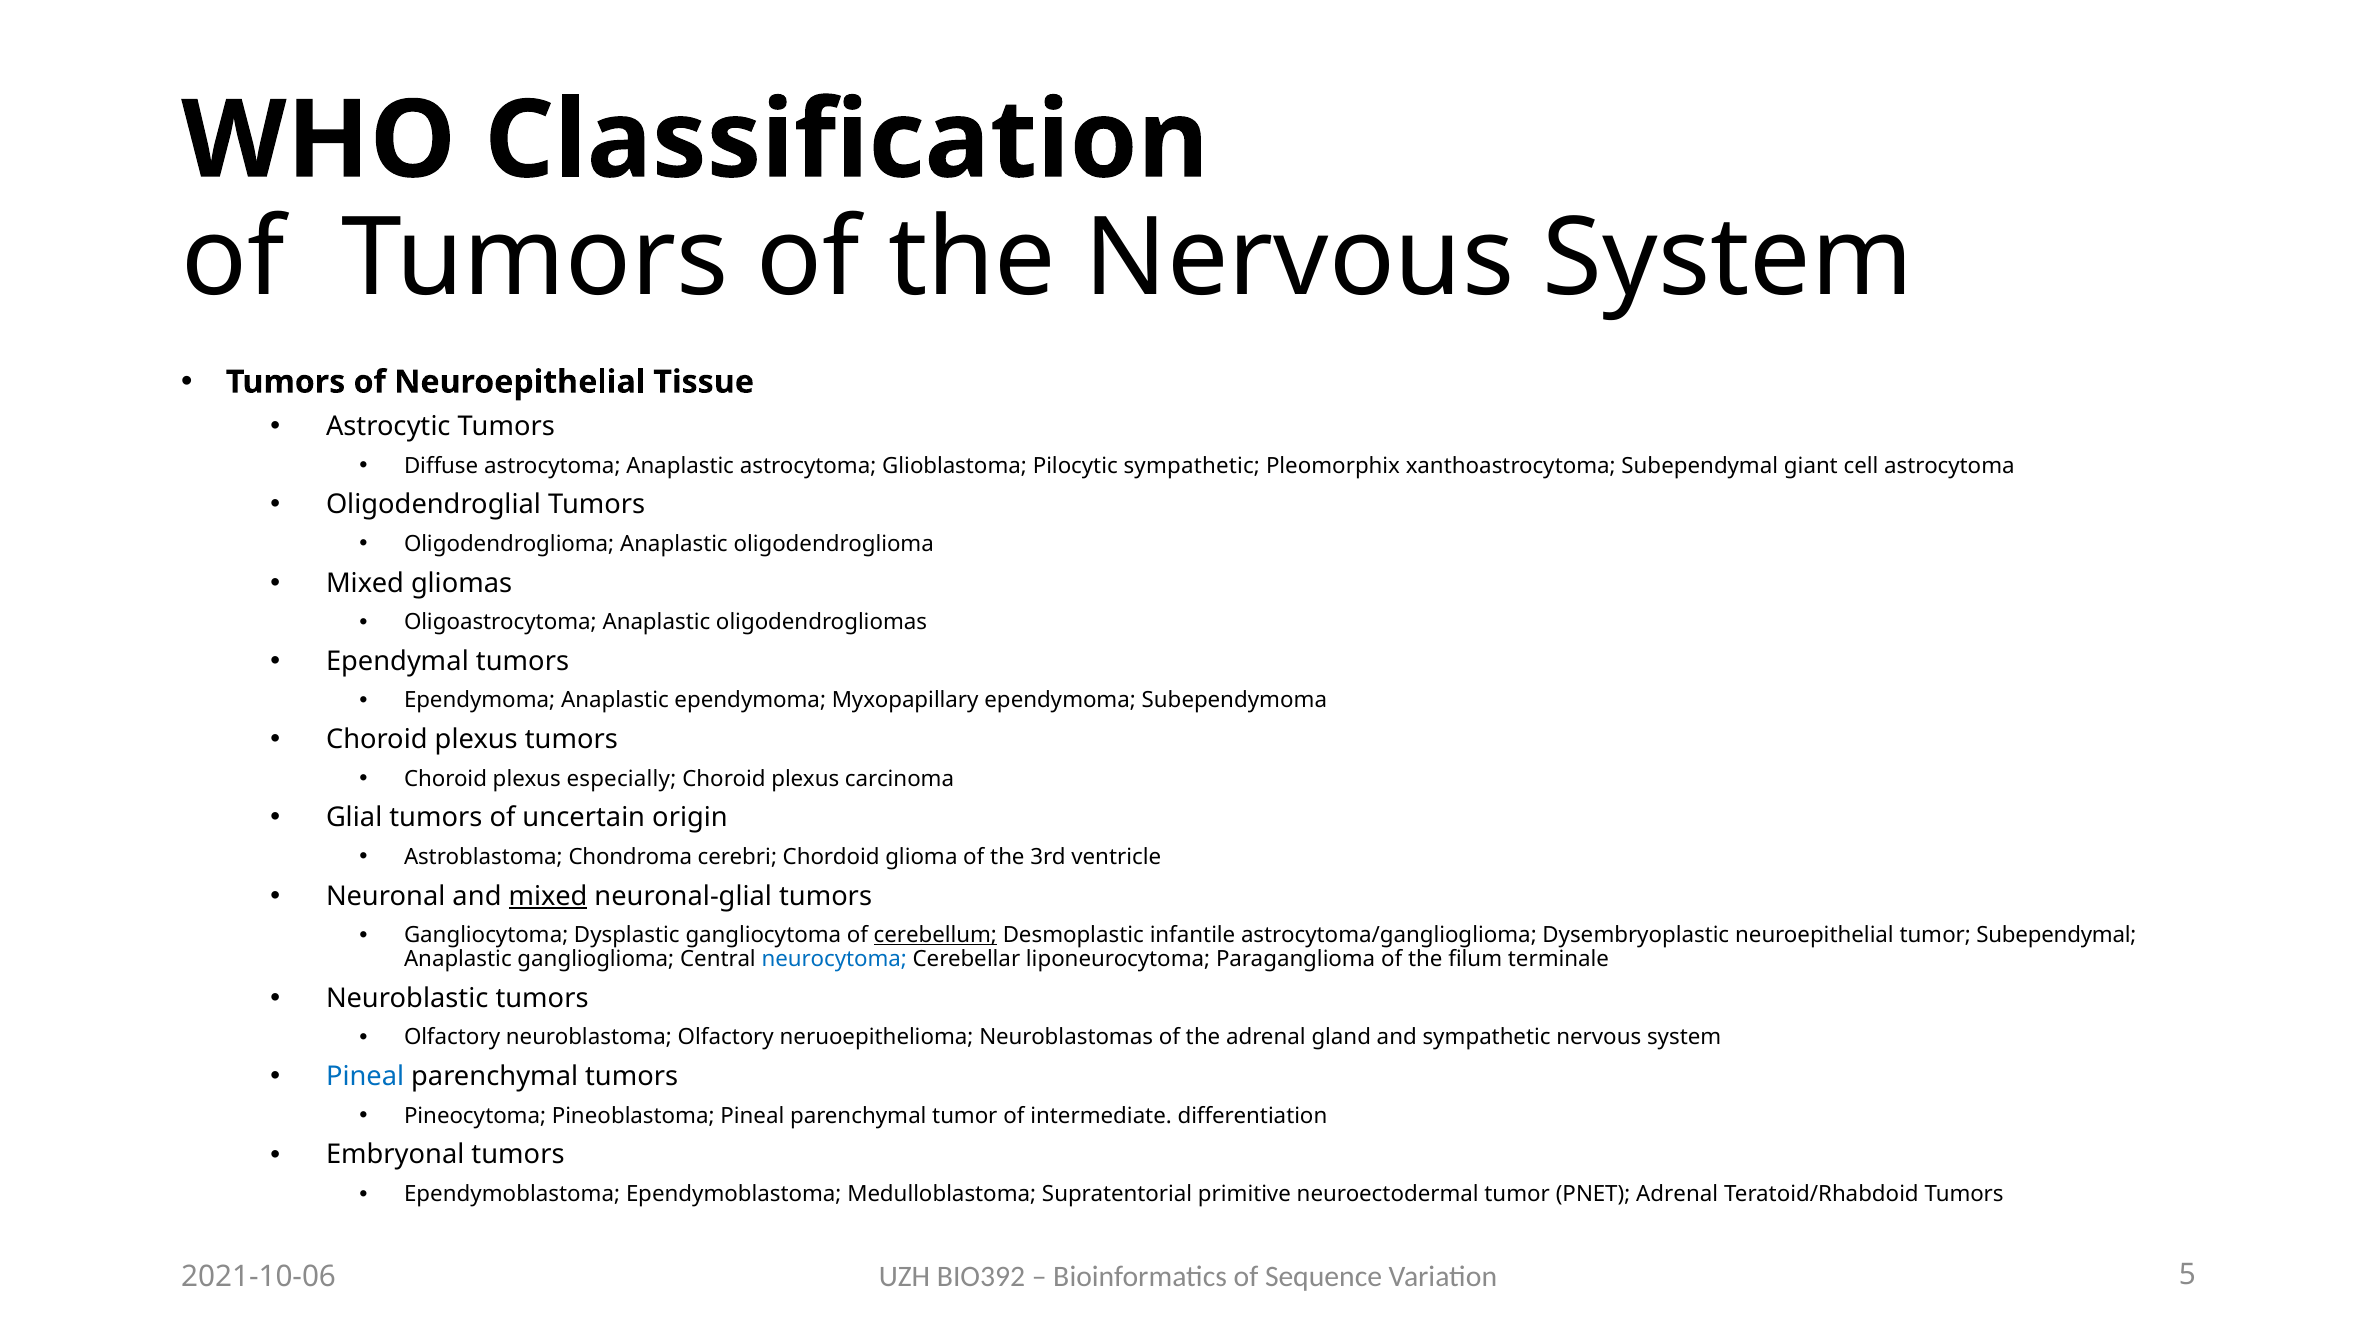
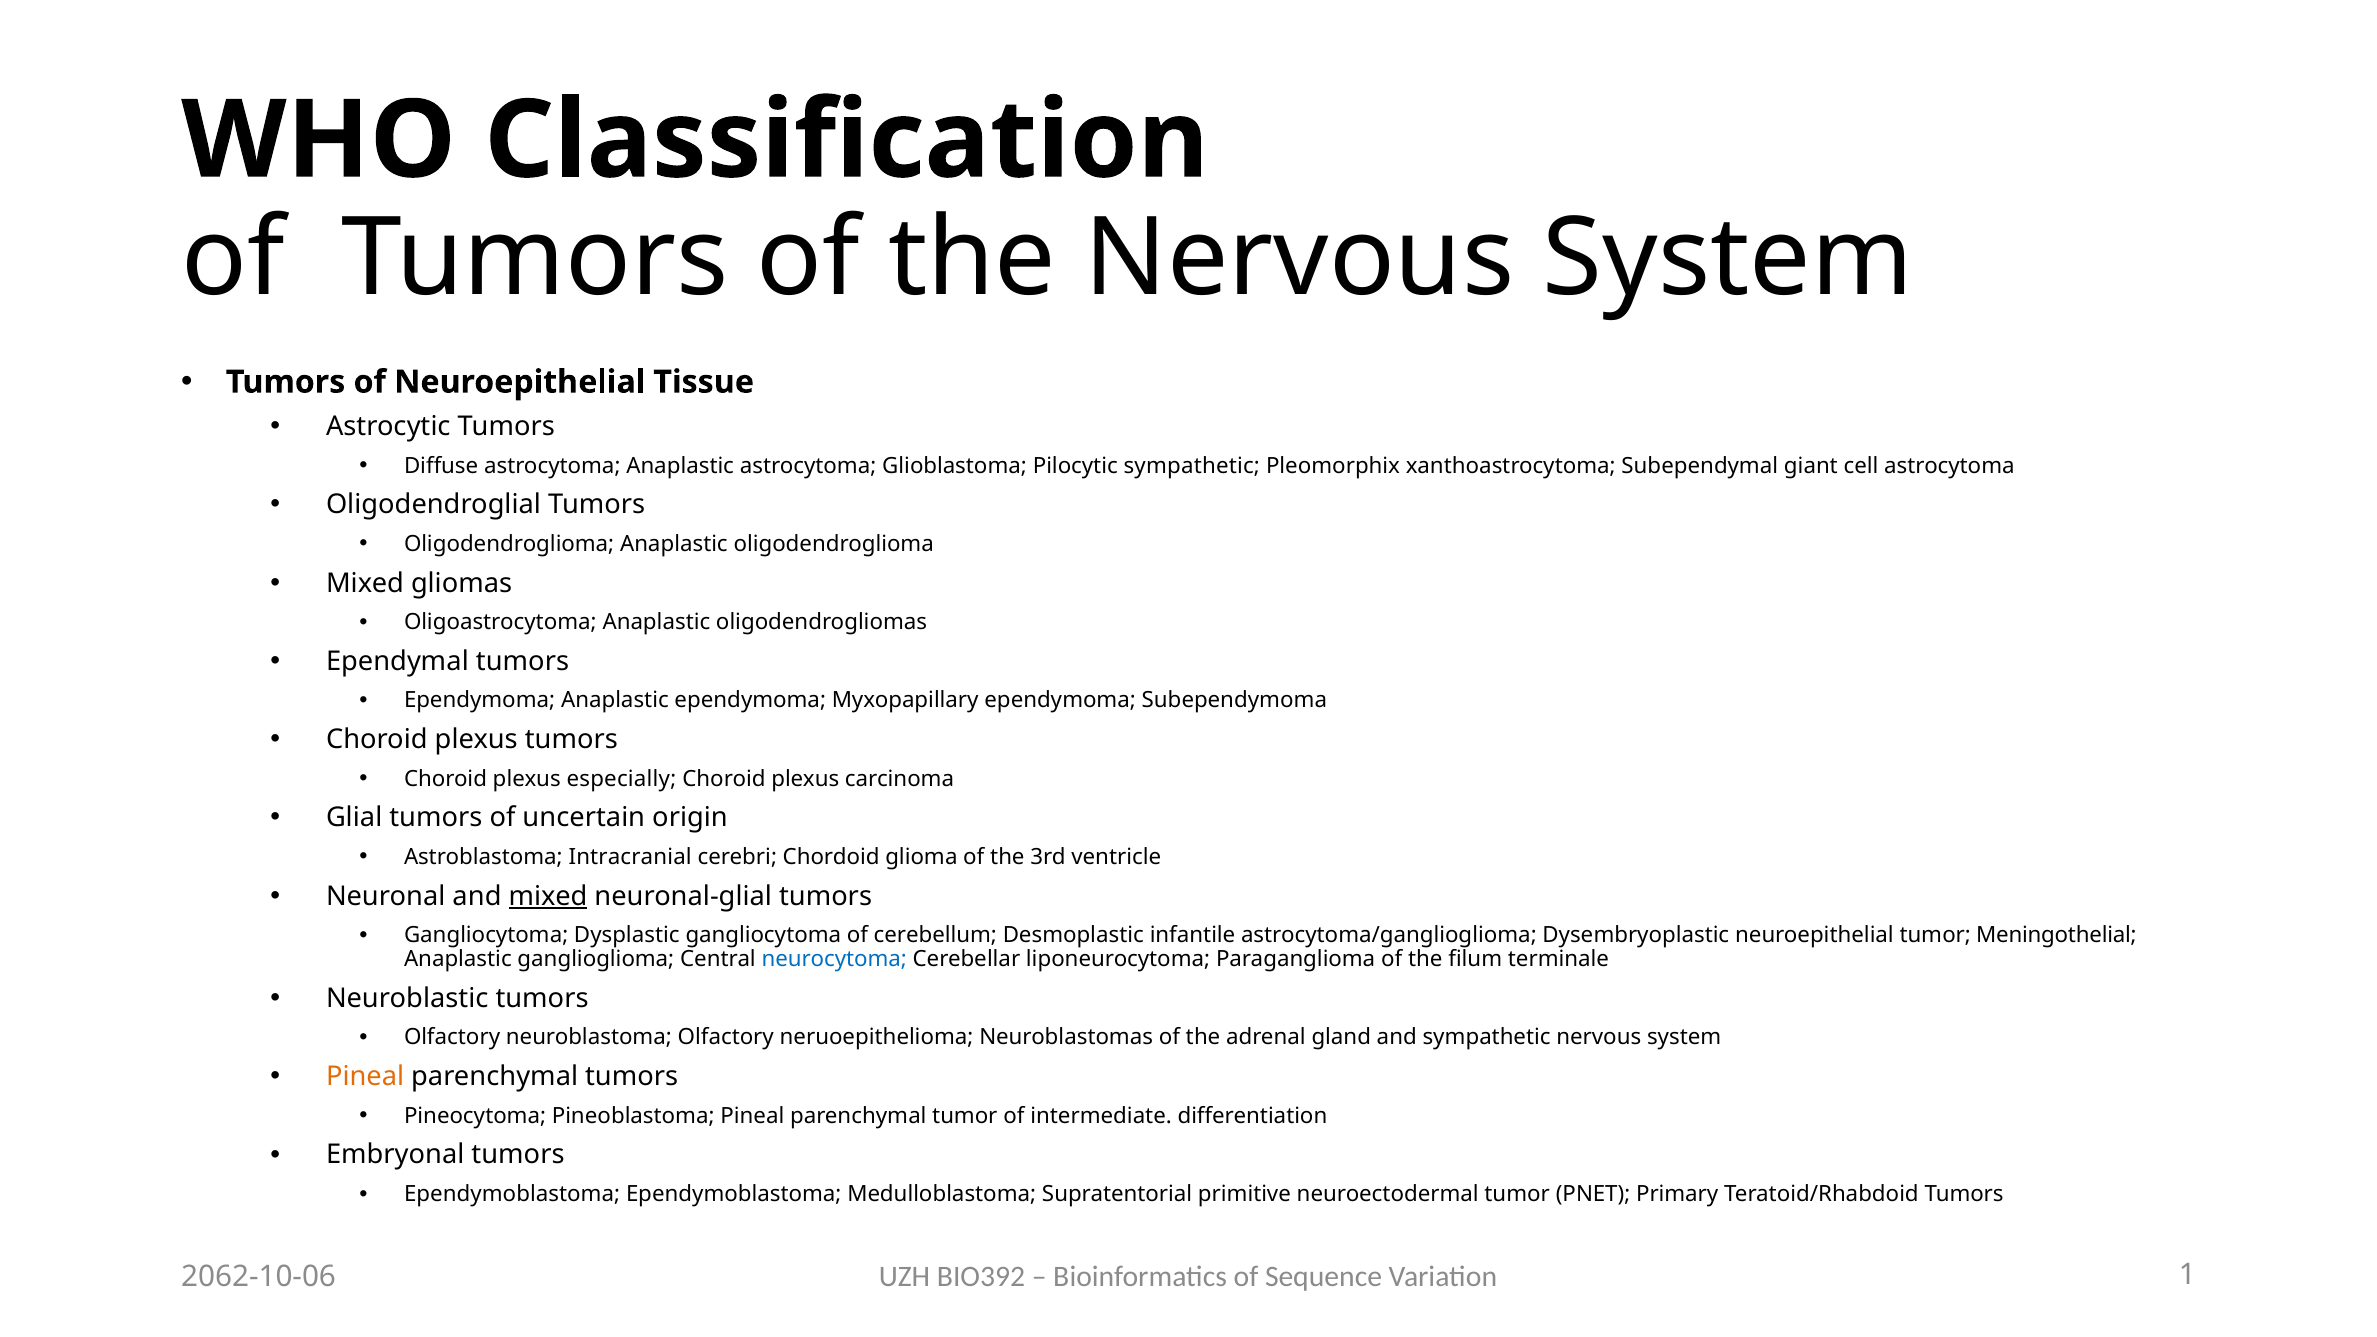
Chondroma: Chondroma -> Intracranial
cerebellum underline: present -> none
tumor Subependymal: Subependymal -> Meningothelial
Pineal at (365, 1077) colour: blue -> orange
PNET Adrenal: Adrenal -> Primary
5: 5 -> 1
2021-10-06: 2021-10-06 -> 2062-10-06
